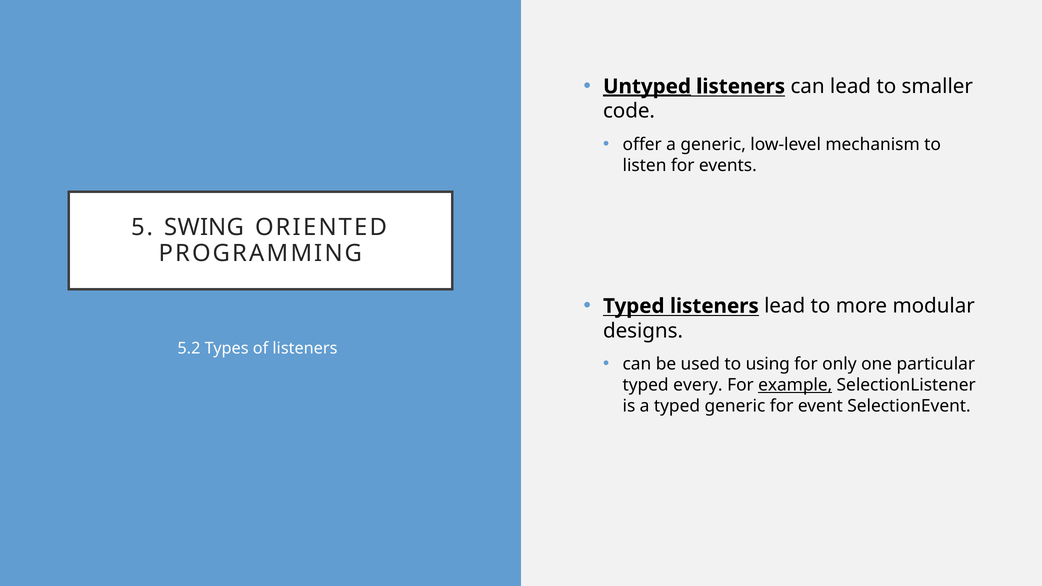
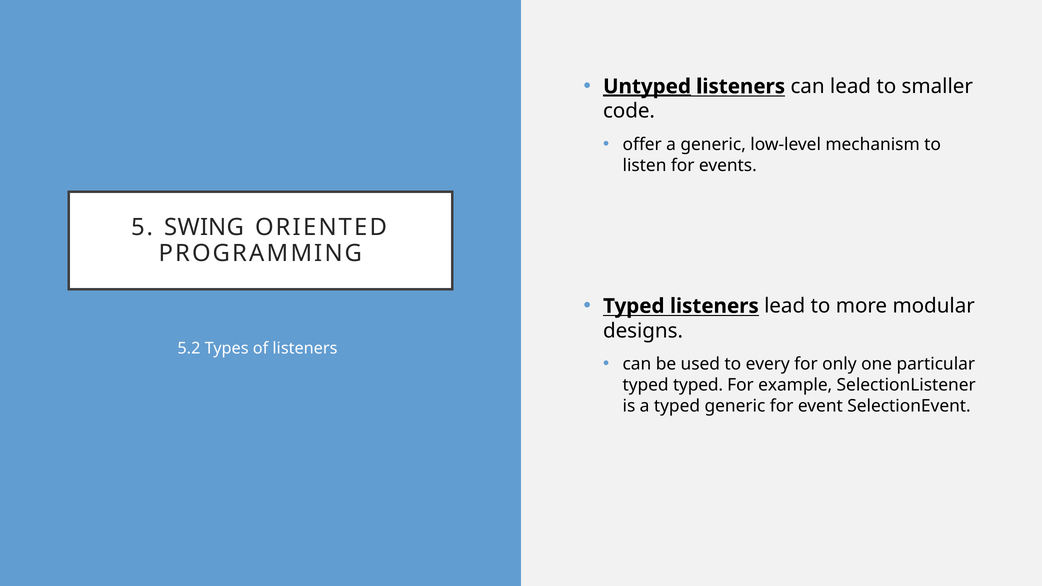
using: using -> every
typed every: every -> typed
example underline: present -> none
